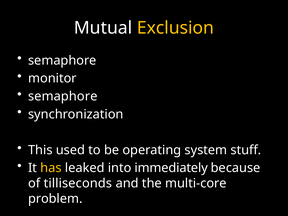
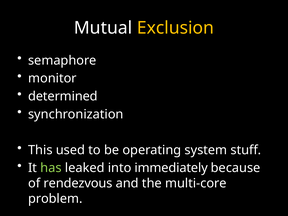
semaphore at (63, 96): semaphore -> determined
has colour: yellow -> light green
tilliseconds: tilliseconds -> rendezvous
